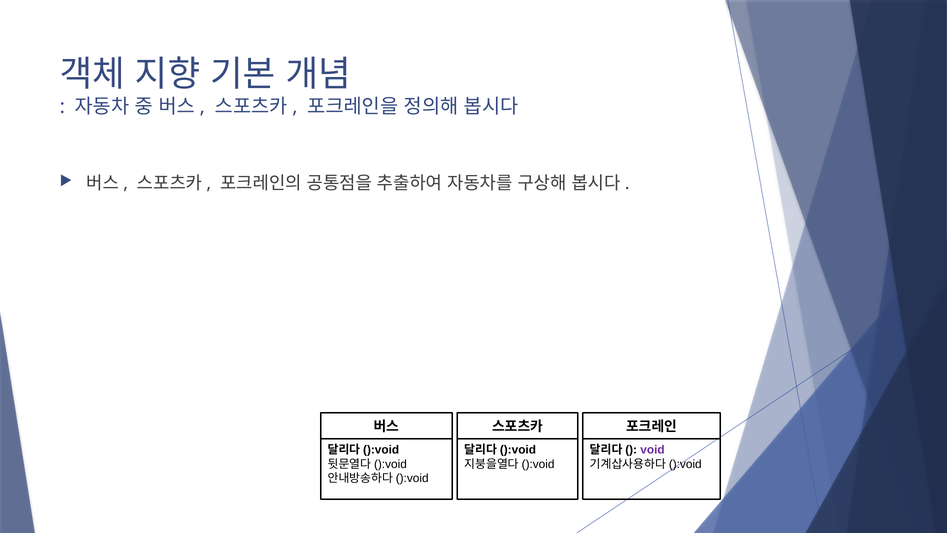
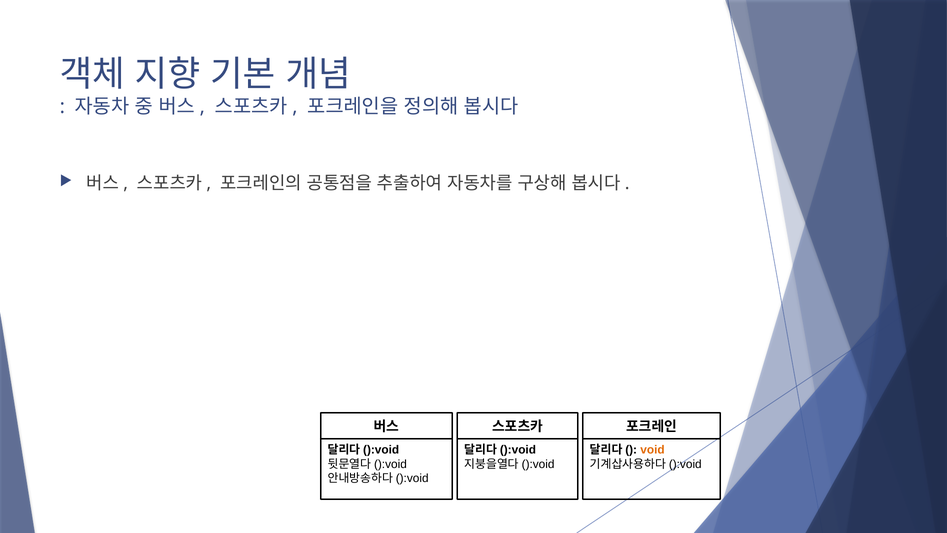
void colour: purple -> orange
